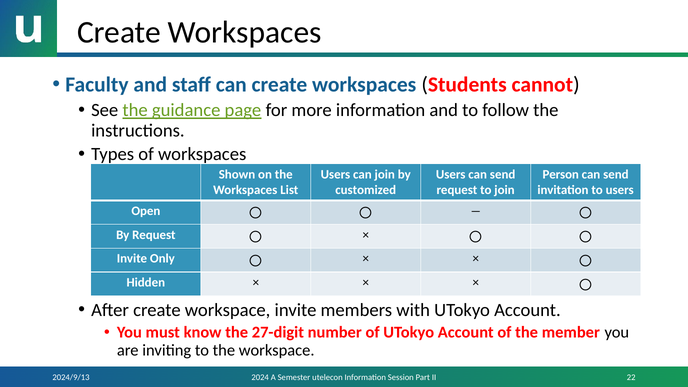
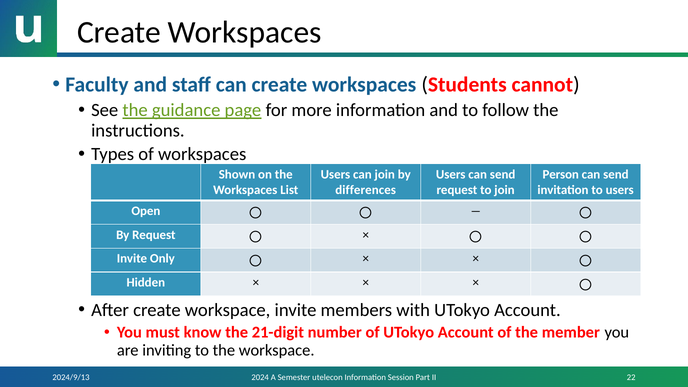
customized: customized -> differences
27-digit: 27-digit -> 21-digit
